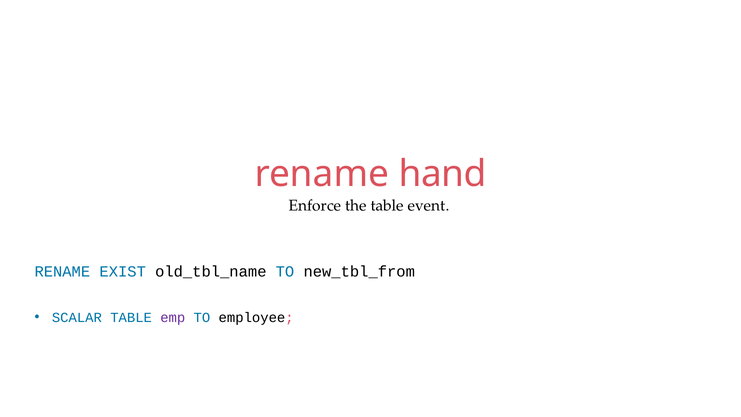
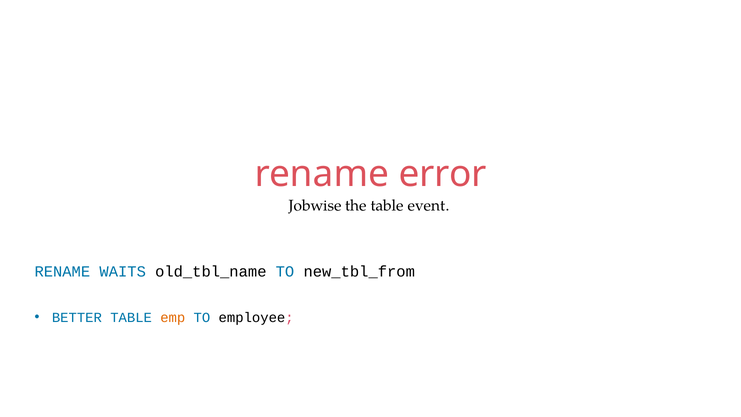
hand: hand -> error
Enforce: Enforce -> Jobwise
EXIST: EXIST -> WAITS
SCALAR: SCALAR -> BETTER
emp colour: purple -> orange
